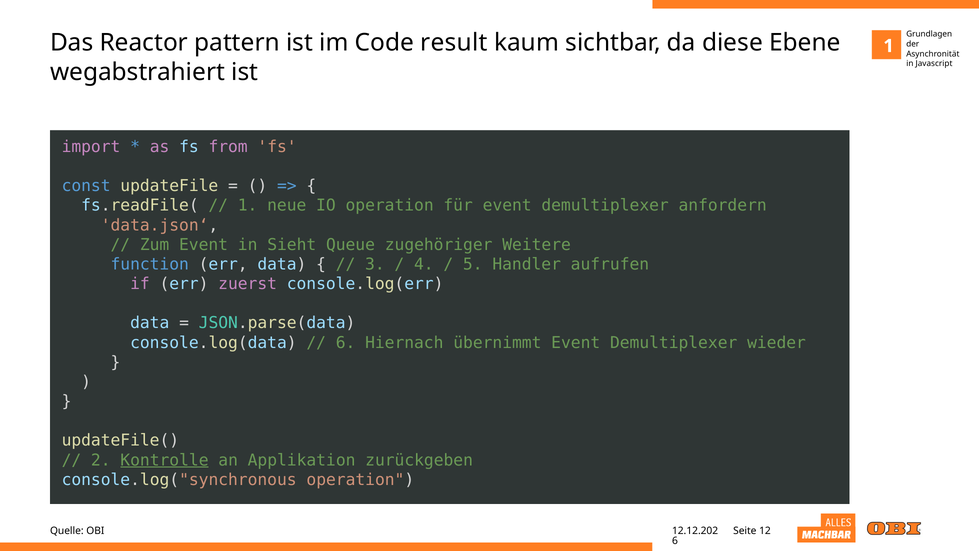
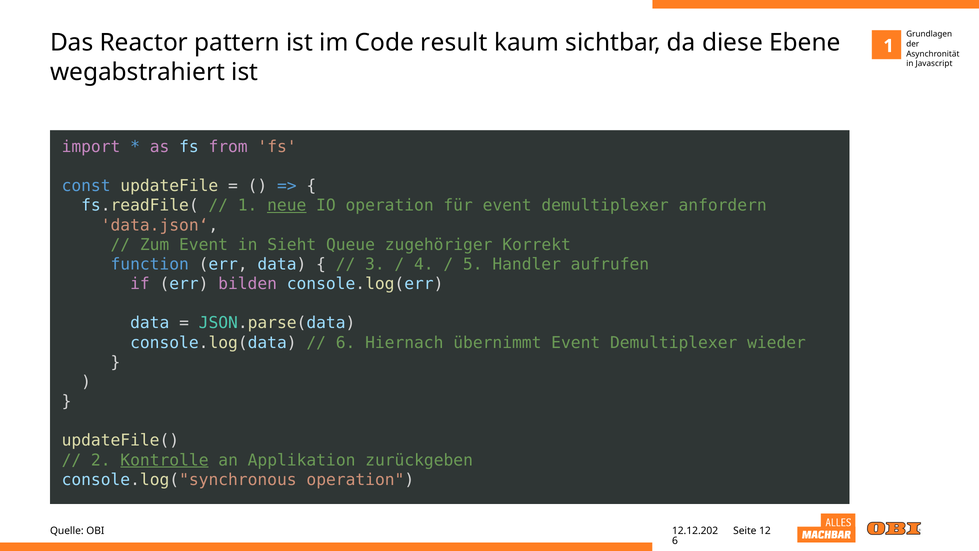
neue underline: none -> present
Weitere: Weitere -> Korrekt
zuerst: zuerst -> bilden
